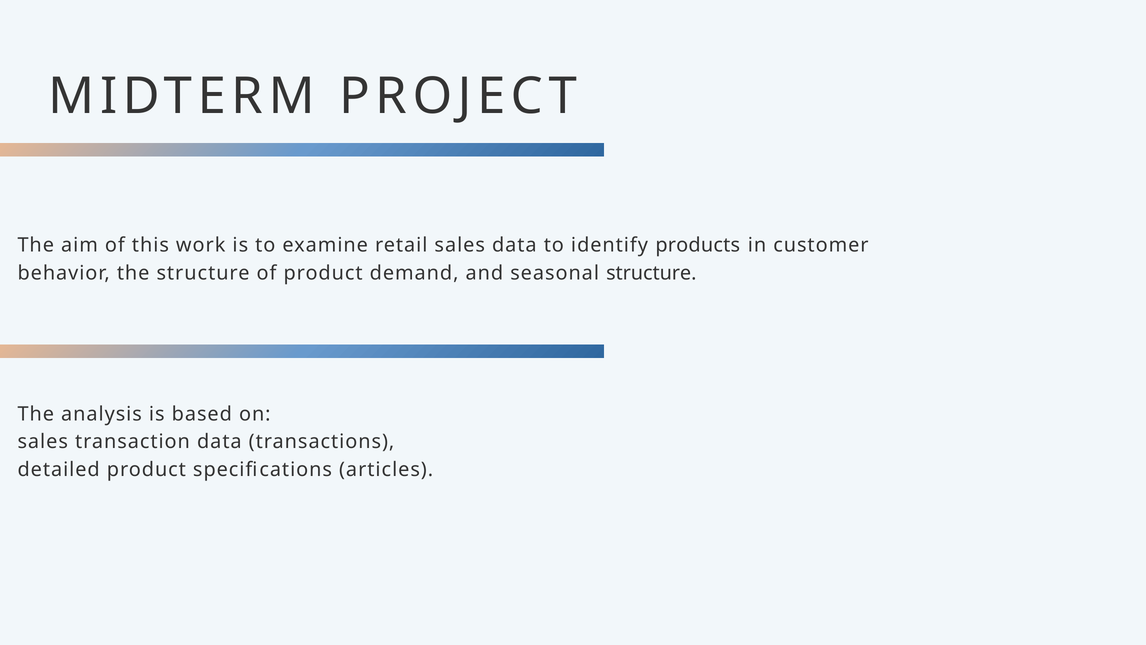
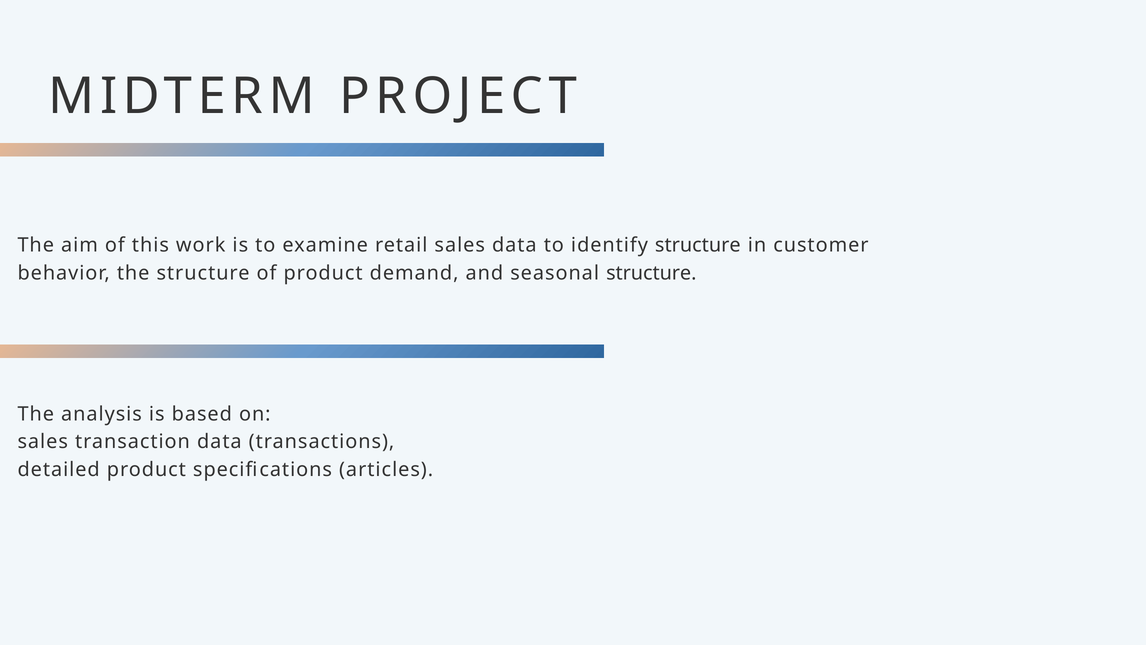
products at (698, 245): products -> structure
